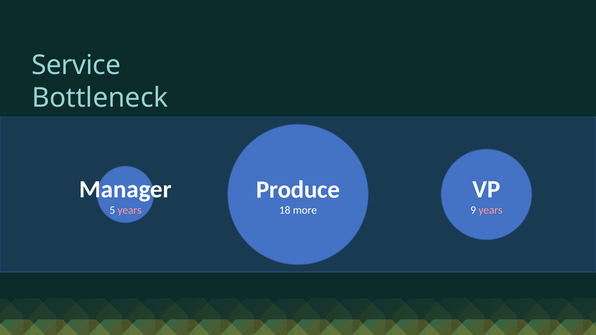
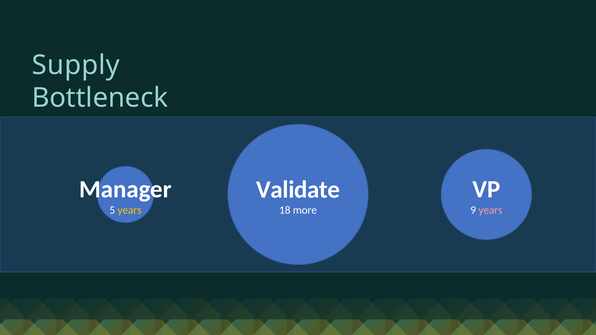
Service: Service -> Supply
Produce: Produce -> Validate
years at (130, 210) colour: pink -> yellow
